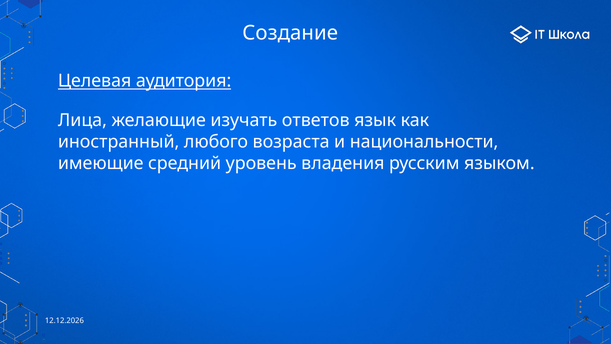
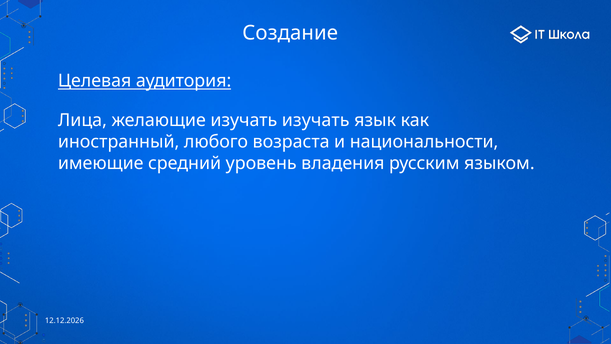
изучать ответов: ответов -> изучать
